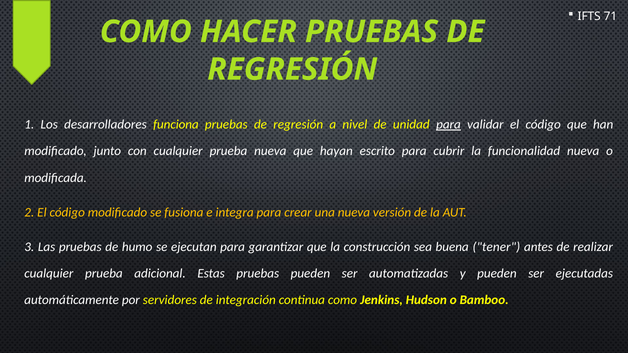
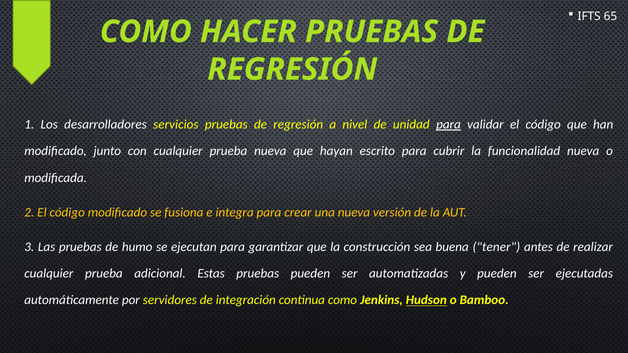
71: 71 -> 65
funciona: funciona -> servicios
Hudson underline: none -> present
